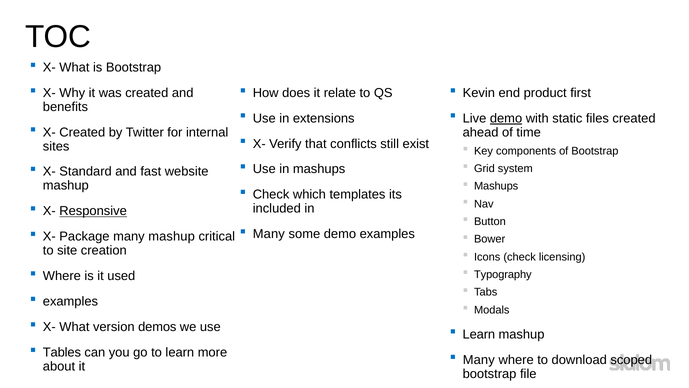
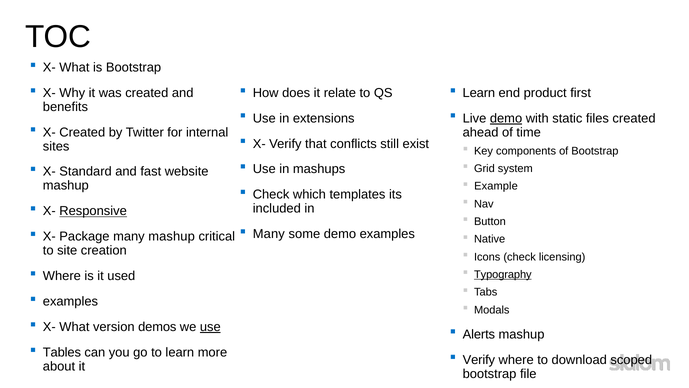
Kevin at (479, 93): Kevin -> Learn
Mashups at (496, 186): Mashups -> Example
Bower: Bower -> Native
Typography underline: none -> present
use at (210, 327) underline: none -> present
Learn at (479, 334): Learn -> Alerts
Many at (479, 359): Many -> Verify
